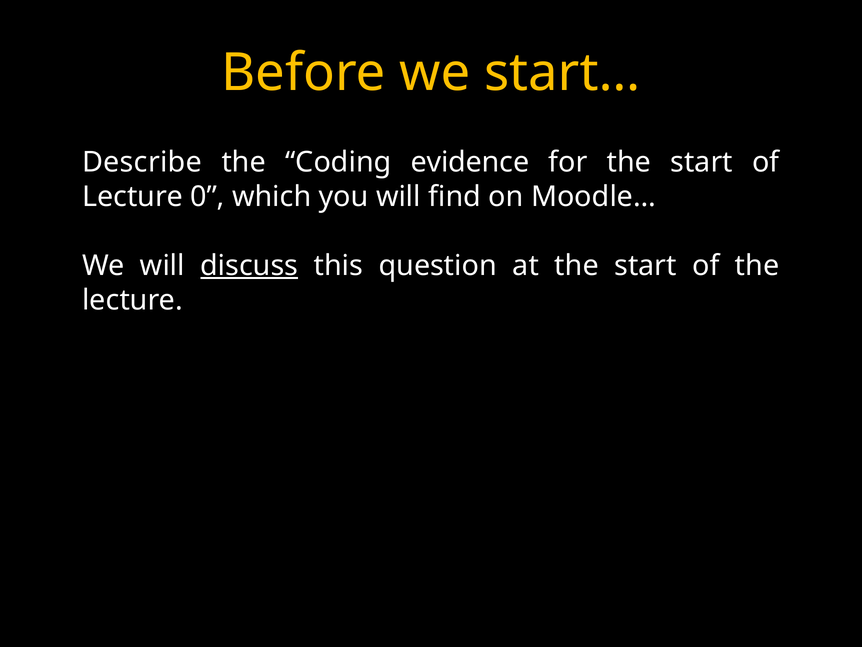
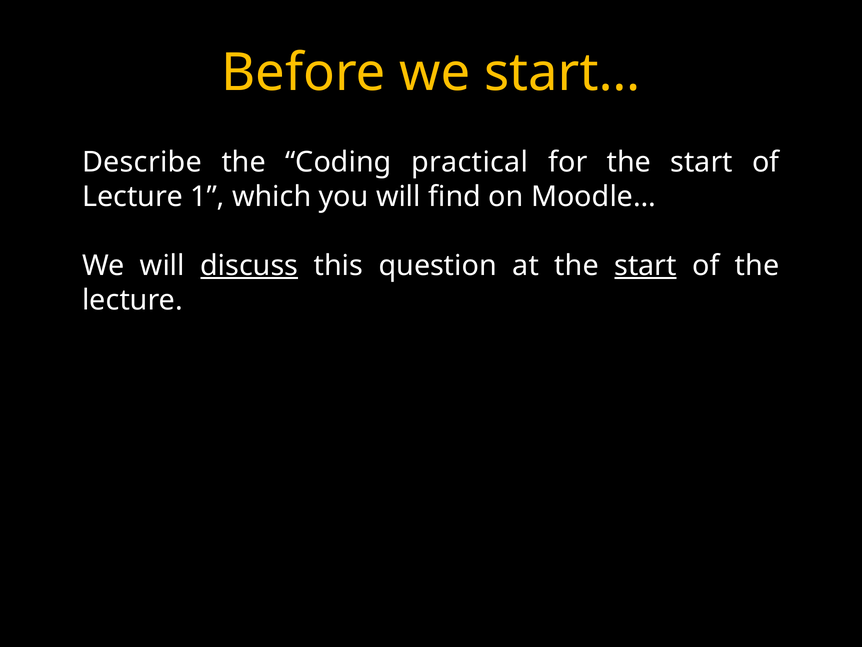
evidence: evidence -> practical
0: 0 -> 1
start at (645, 265) underline: none -> present
